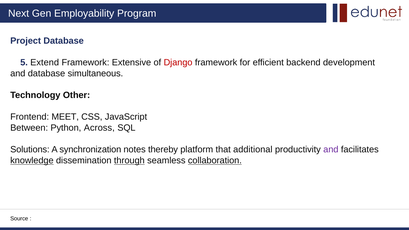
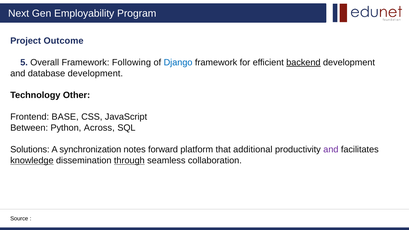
Project Database: Database -> Outcome
Extend: Extend -> Overall
Extensive: Extensive -> Following
Django colour: red -> blue
backend underline: none -> present
database simultaneous: simultaneous -> development
MEET: MEET -> BASE
thereby: thereby -> forward
collaboration underline: present -> none
